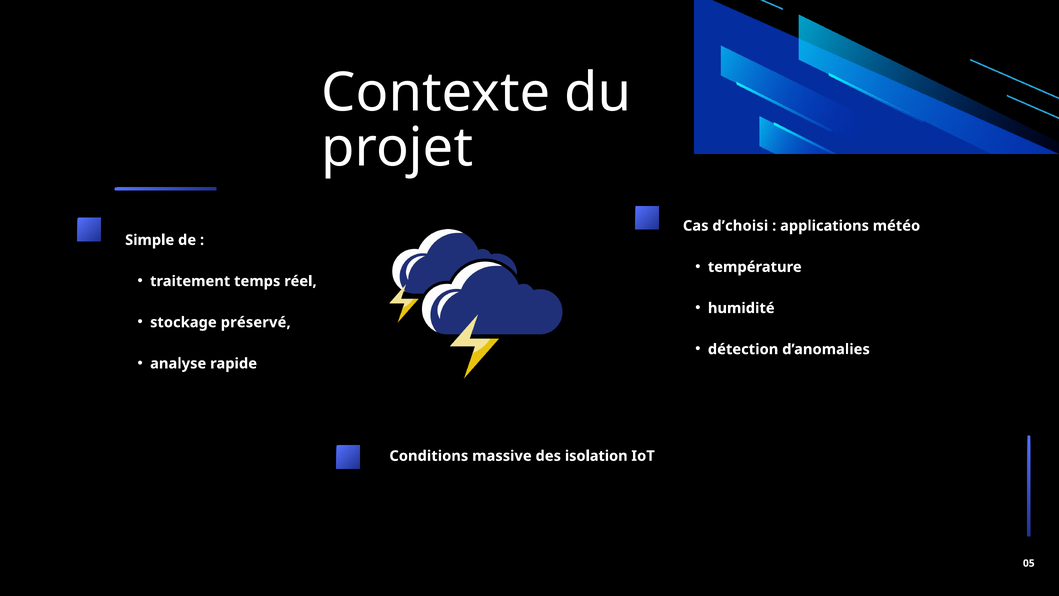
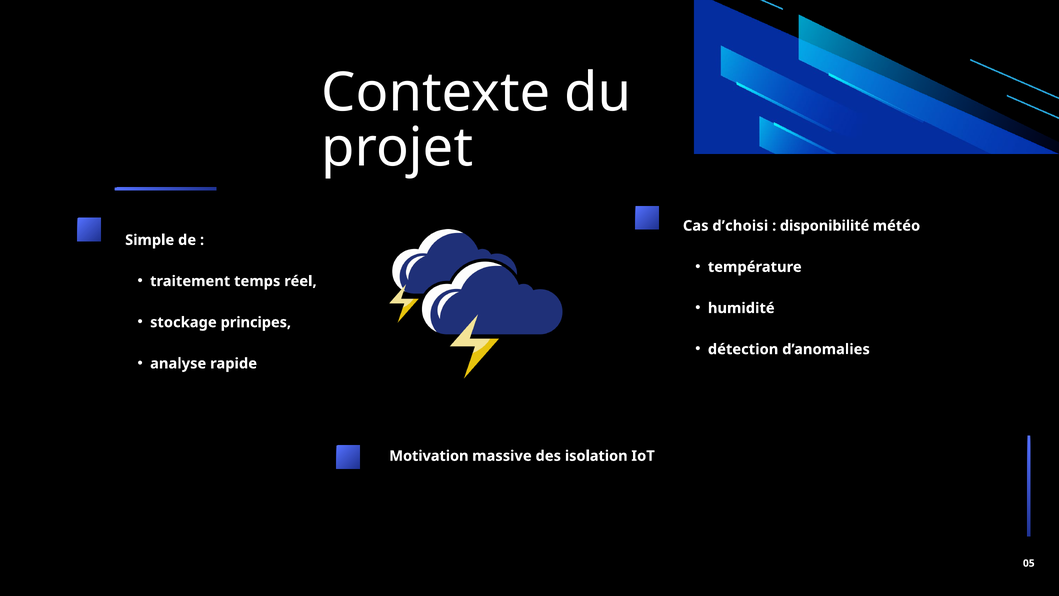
applications: applications -> disponibilité
préservé: préservé -> principes
Conditions: Conditions -> Motivation
